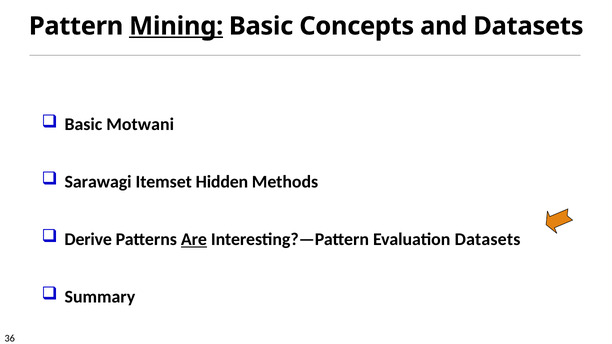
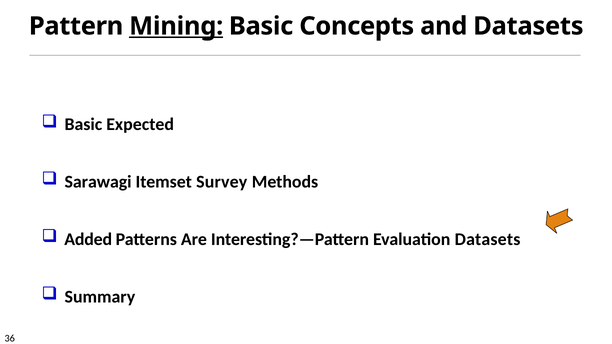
Motwani: Motwani -> Expected
Hidden: Hidden -> Survey
Derive: Derive -> Added
Are underline: present -> none
